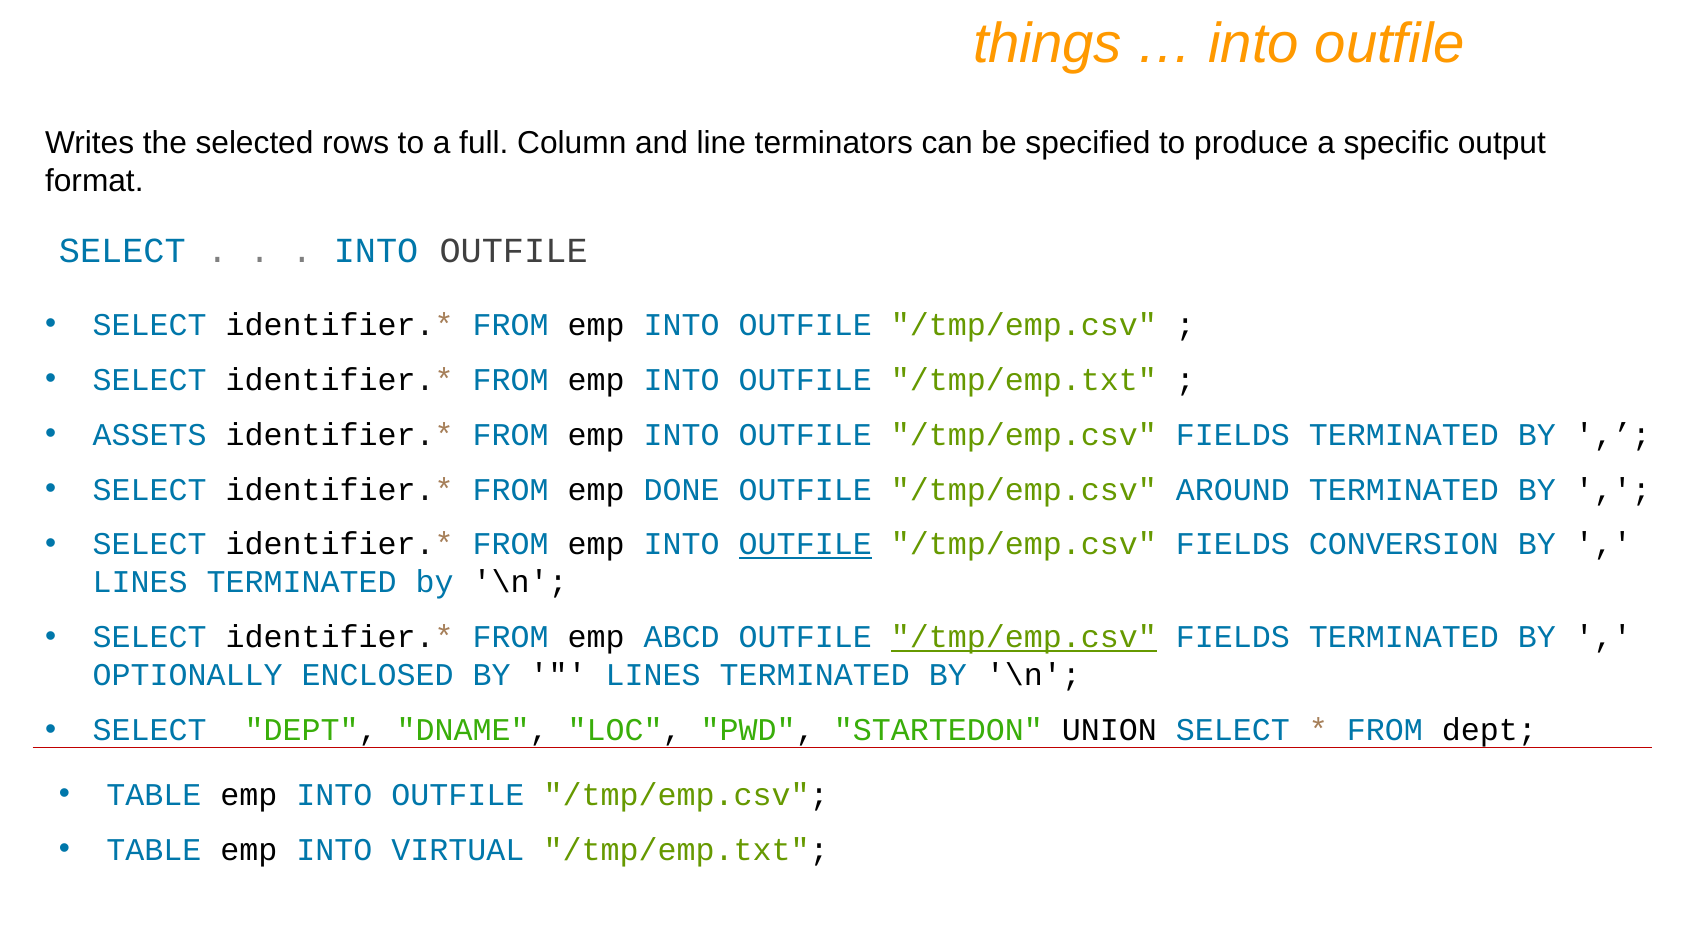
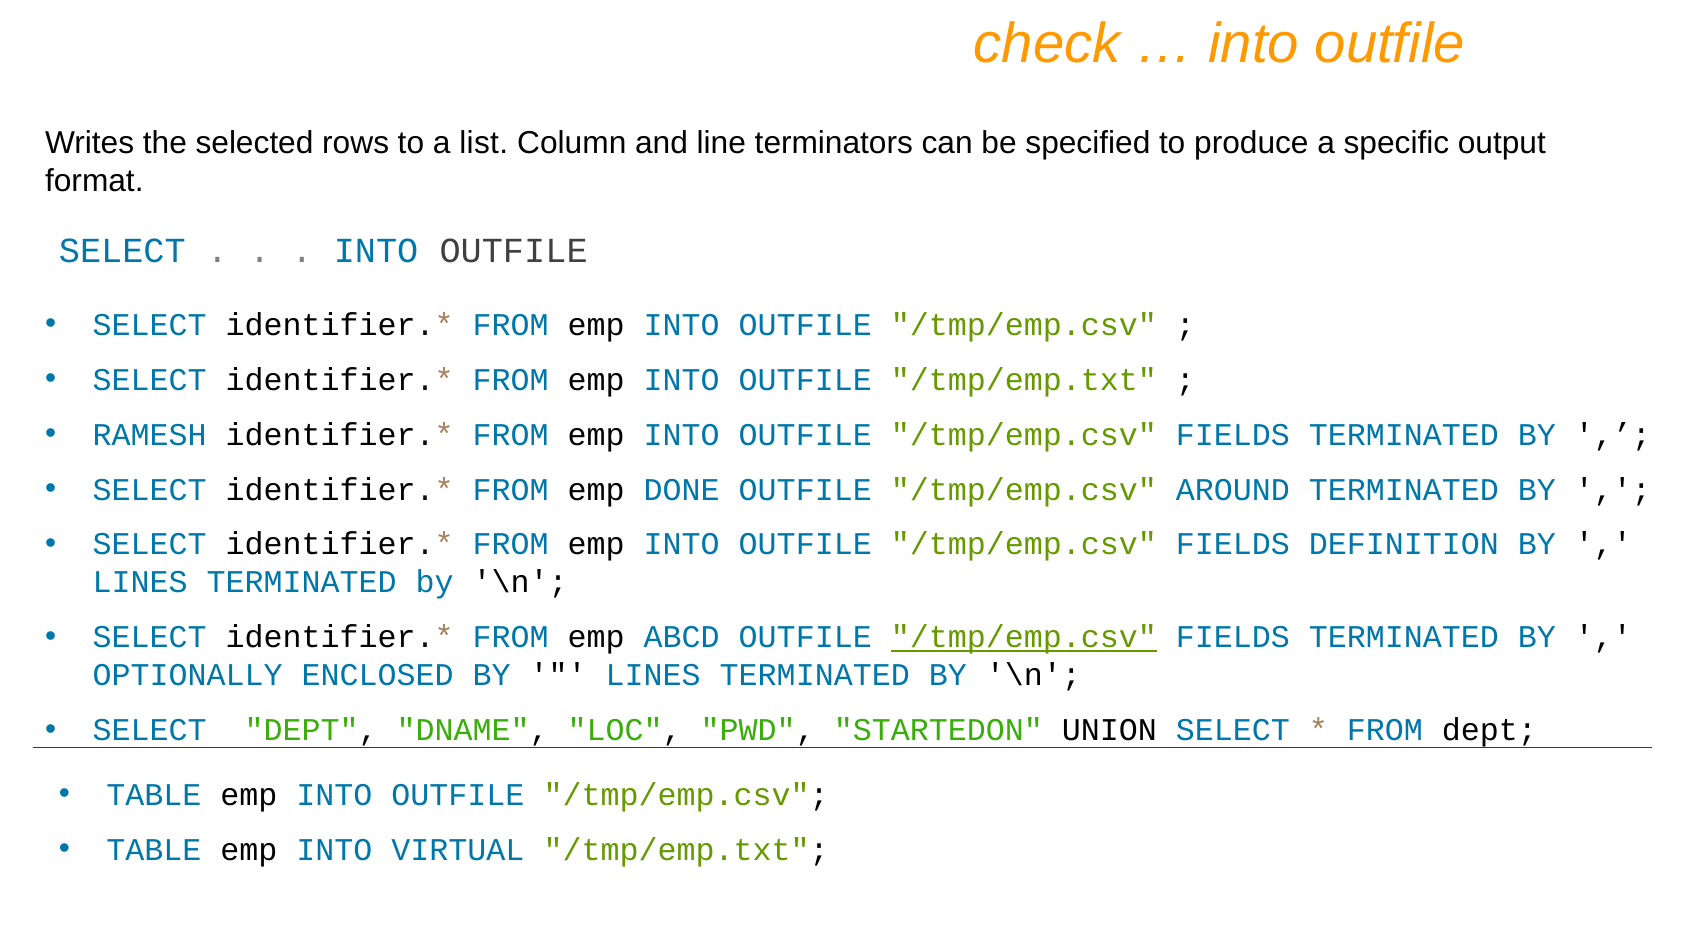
things: things -> check
full: full -> list
ASSETS: ASSETS -> RAMESH
OUTFILE at (805, 545) underline: present -> none
CONVERSION: CONVERSION -> DEFINITION
